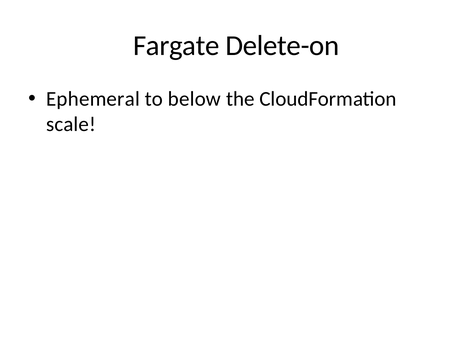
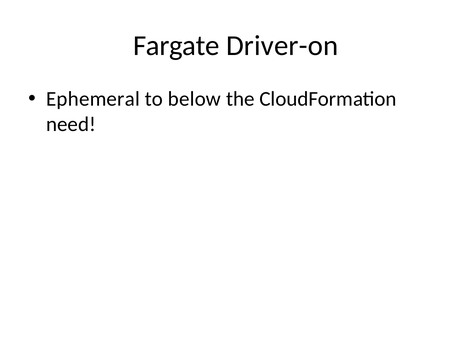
Delete-on: Delete-on -> Driver-on
scale: scale -> need
